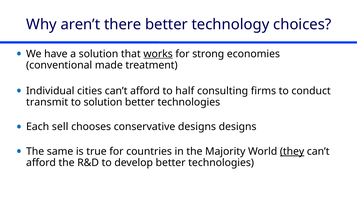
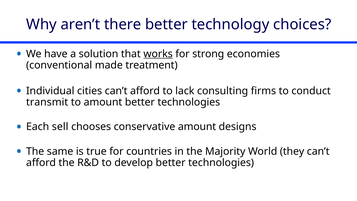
half: half -> lack
to solution: solution -> amount
conservative designs: designs -> amount
they underline: present -> none
